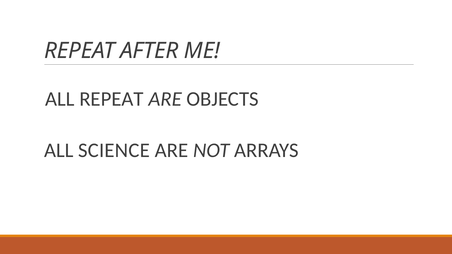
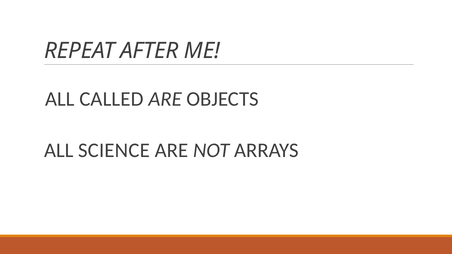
ALL REPEAT: REPEAT -> CALLED
